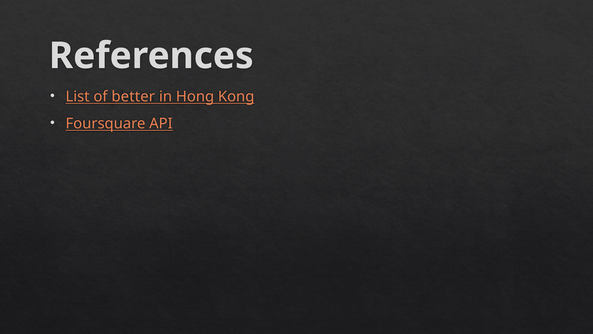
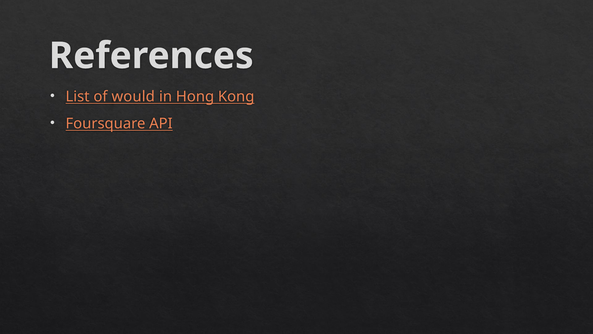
better: better -> would
